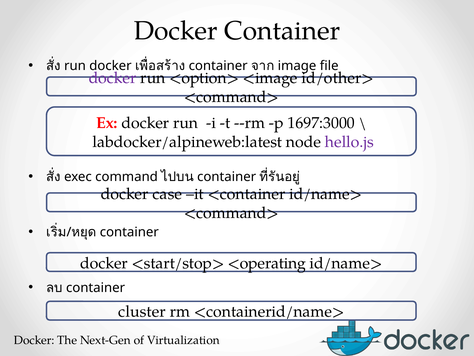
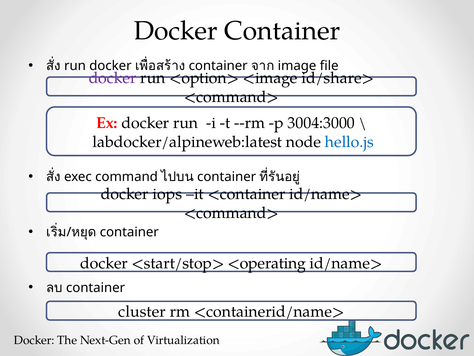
id/other>: id/other> -> id/share>
1697:3000: 1697:3000 -> 3004:3000
hello.js colour: purple -> blue
case: case -> iops
